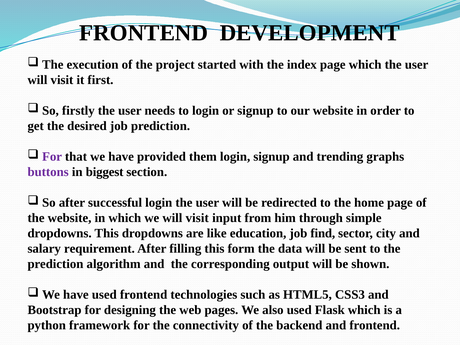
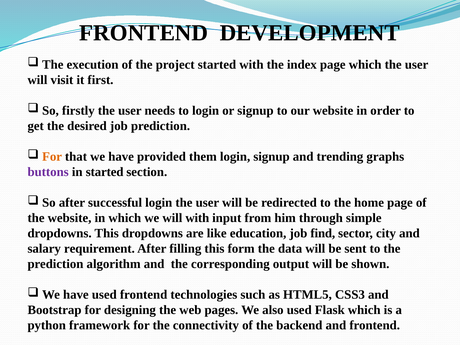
For at (52, 157) colour: purple -> orange
in biggest: biggest -> started
we will visit: visit -> with
